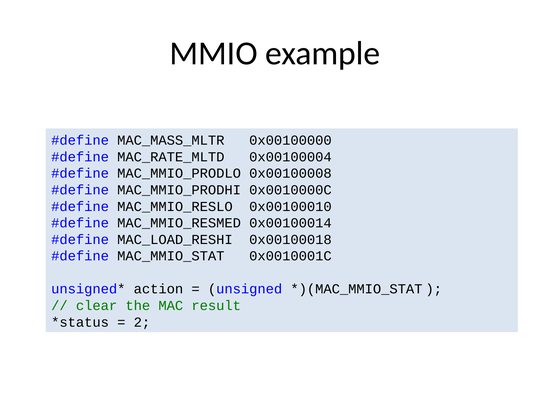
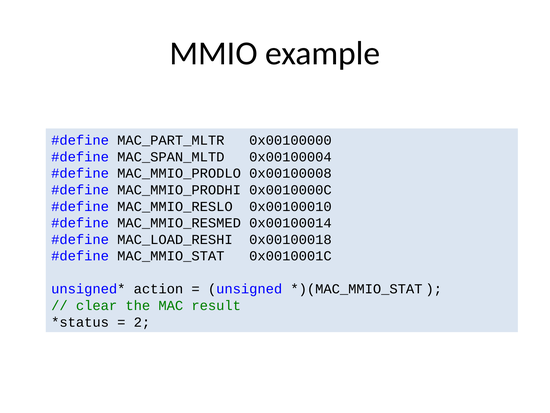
MAC_MASS_MLTR: MAC_MASS_MLTR -> MAC_PART_MLTR
MAC_RATE_MLTD: MAC_RATE_MLTD -> MAC_SPAN_MLTD
